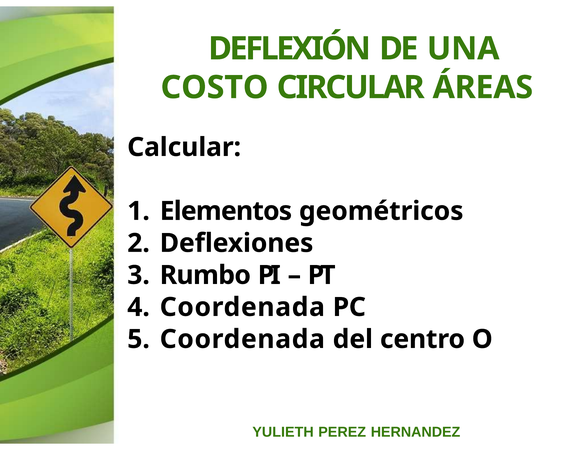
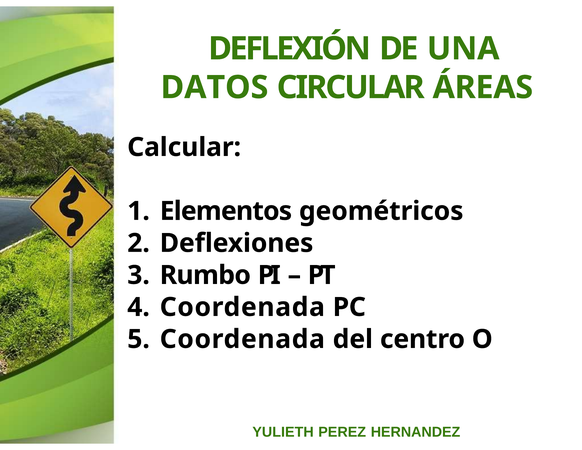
COSTO: COSTO -> DATOS
